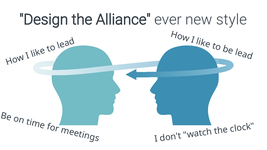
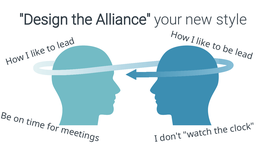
ever: ever -> your
